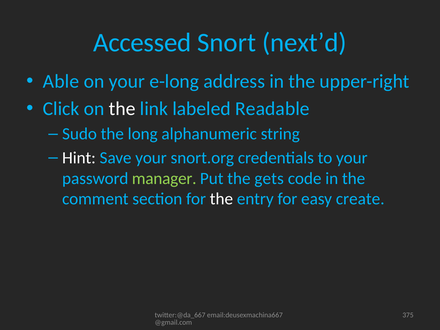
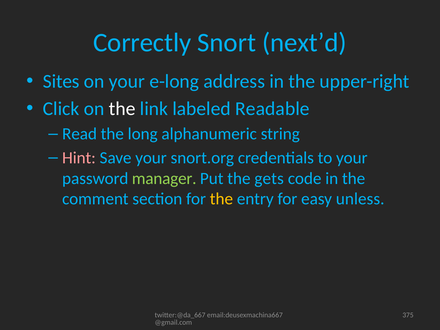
Accessed: Accessed -> Correctly
Able: Able -> Sites
Sudo: Sudo -> Read
Hint colour: white -> pink
the at (221, 199) colour: white -> yellow
create: create -> unless
